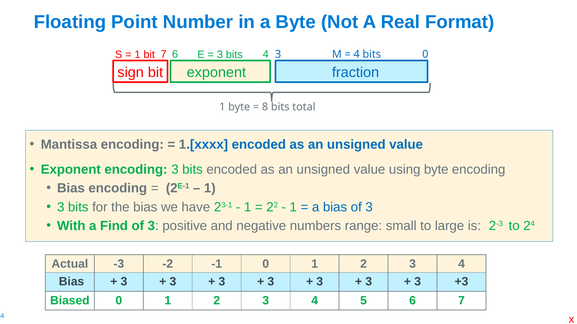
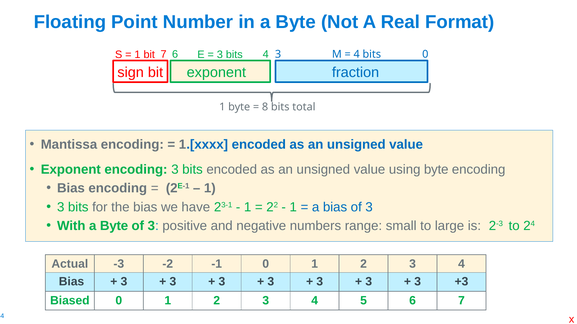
With a Find: Find -> Byte
